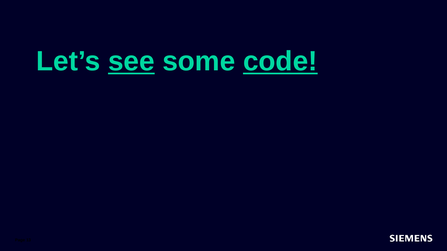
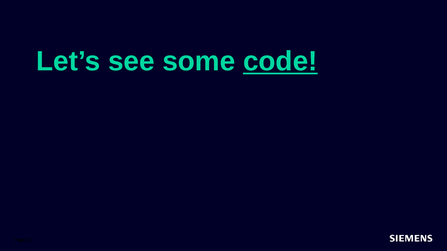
see underline: present -> none
